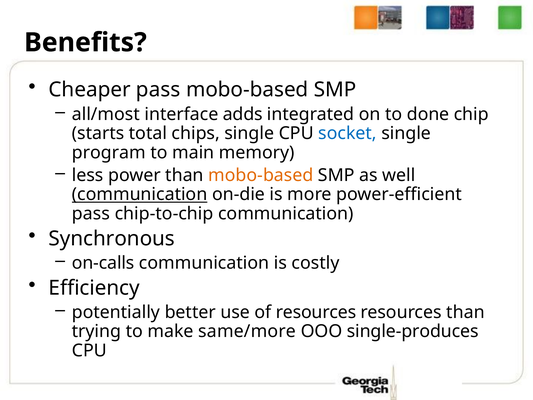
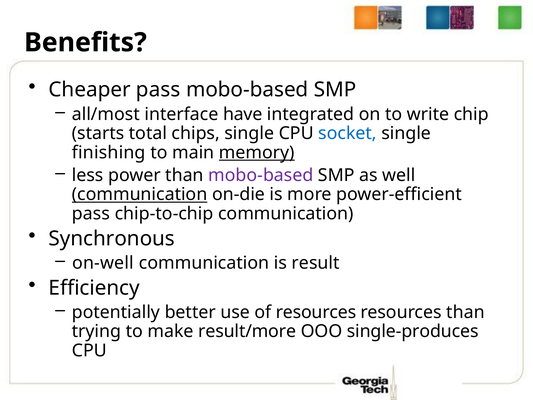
adds: adds -> have
done: done -> write
program: program -> finishing
memory underline: none -> present
mobo-based at (261, 175) colour: orange -> purple
on-calls: on-calls -> on-well
costly: costly -> result
same/more: same/more -> result/more
